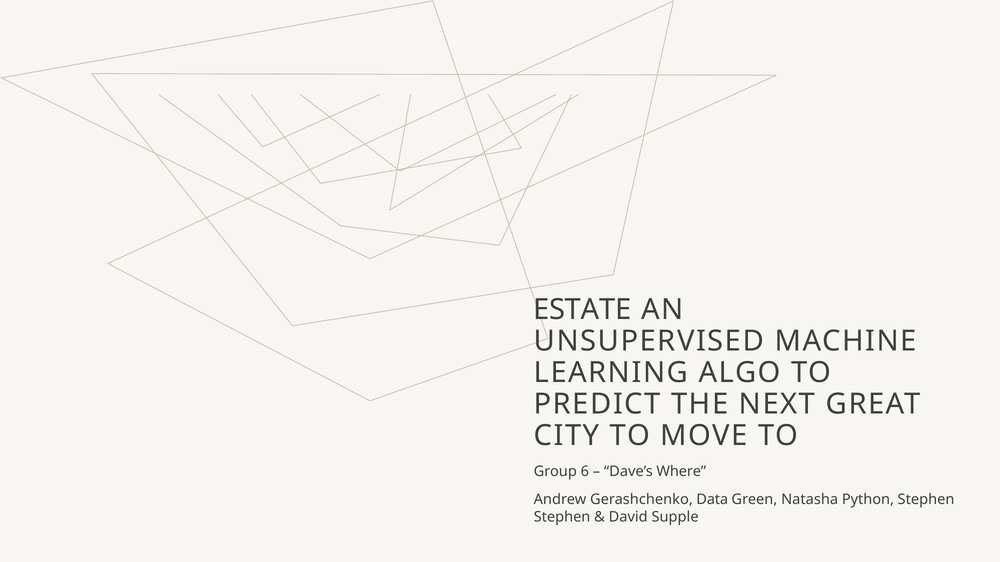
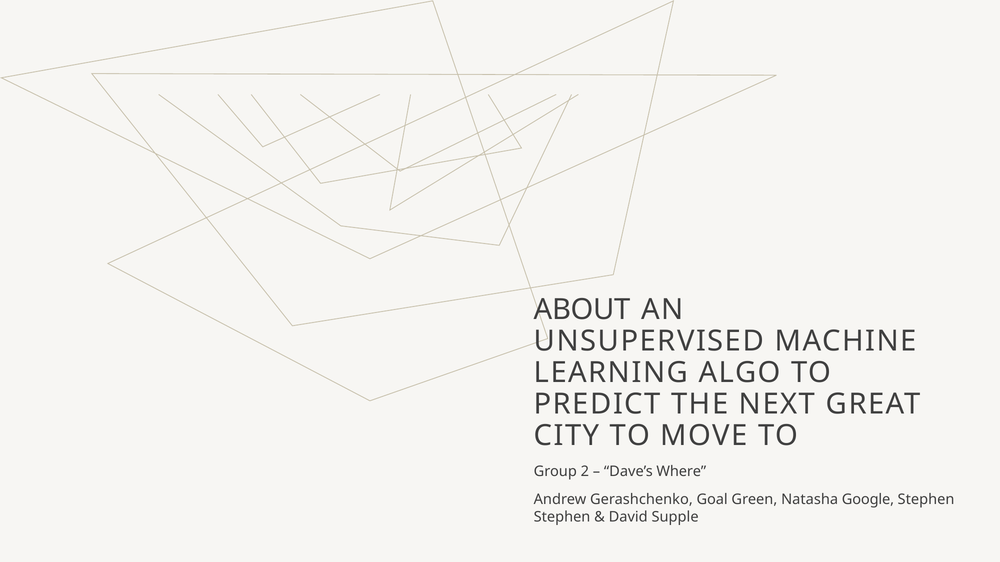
ESTATE: ESTATE -> ABOUT
6: 6 -> 2
Data: Data -> Goal
Python: Python -> Google
